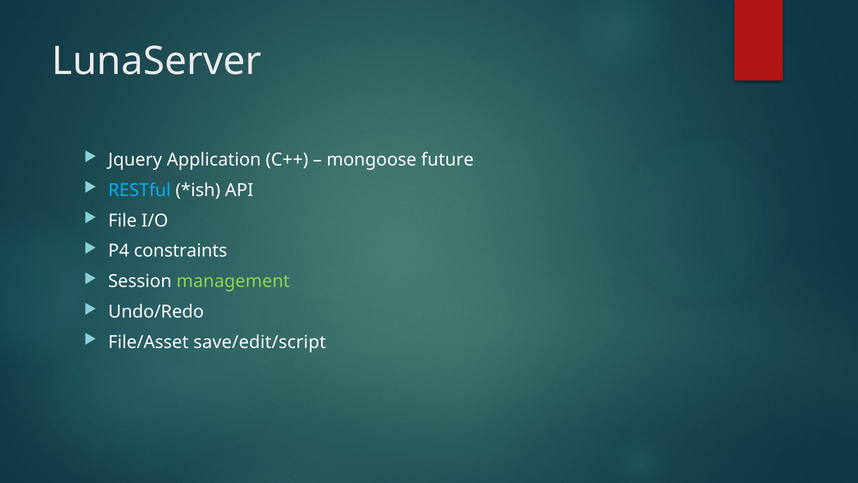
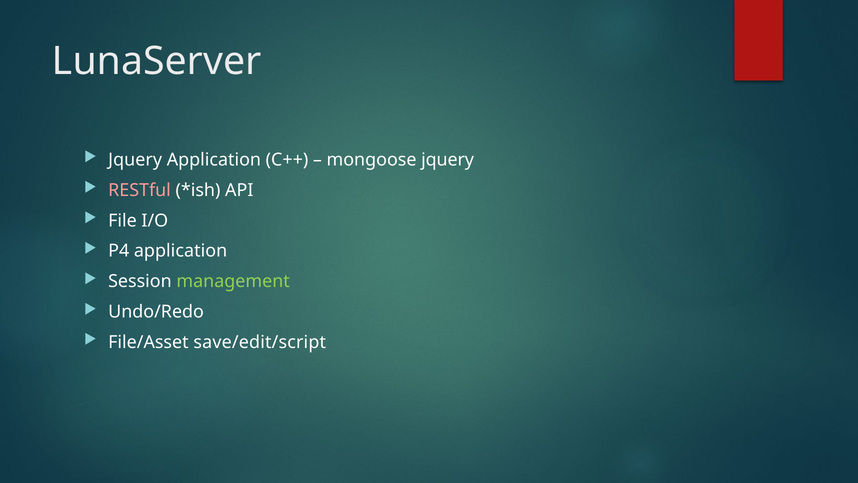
mongoose future: future -> jquery
RESTful colour: light blue -> pink
P4 constraints: constraints -> application
